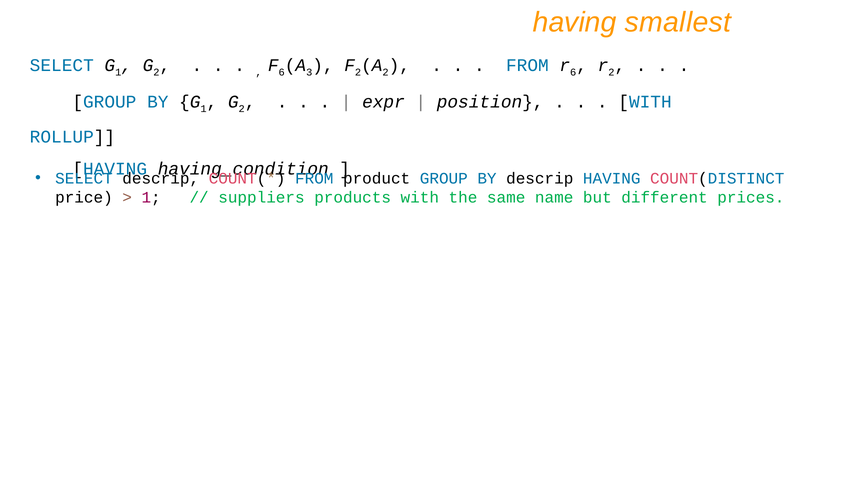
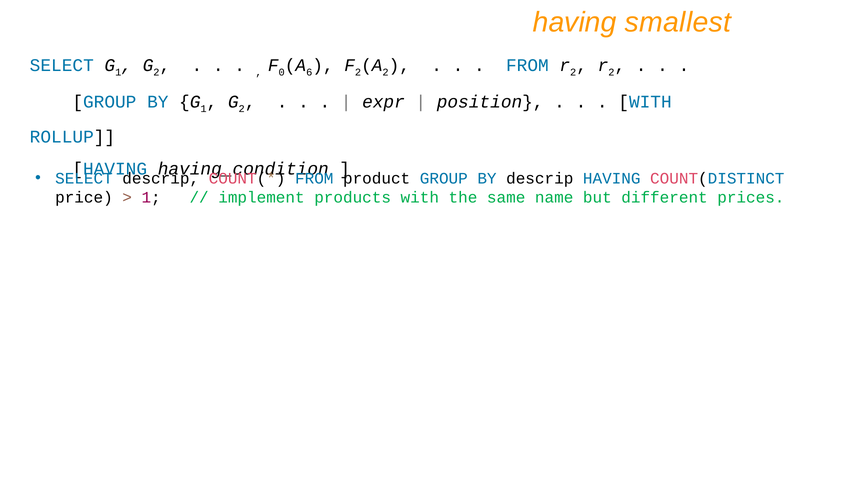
6 at (282, 72): 6 -> 0
3: 3 -> 6
6 at (573, 72): 6 -> 2
suppliers: suppliers -> implement
